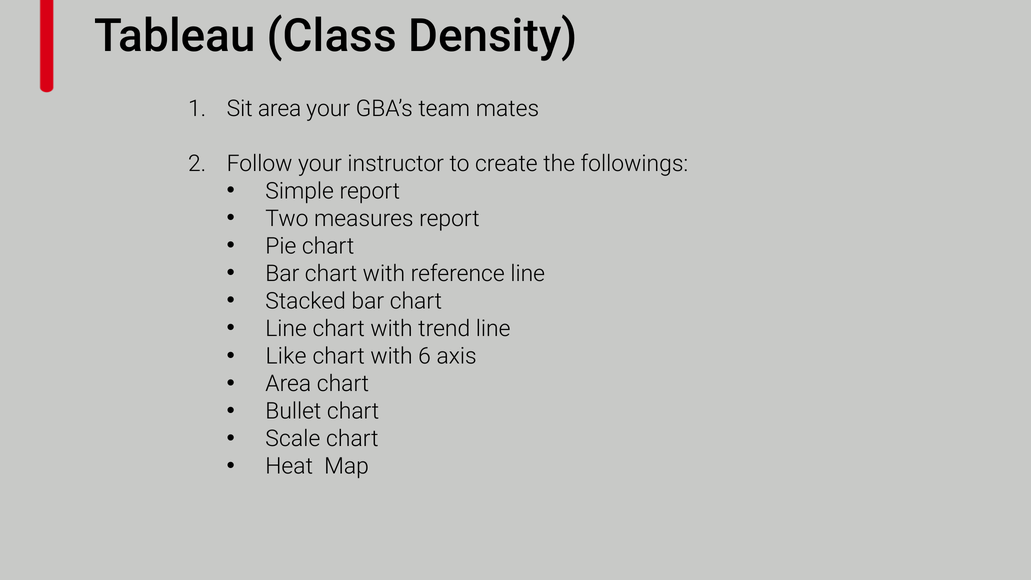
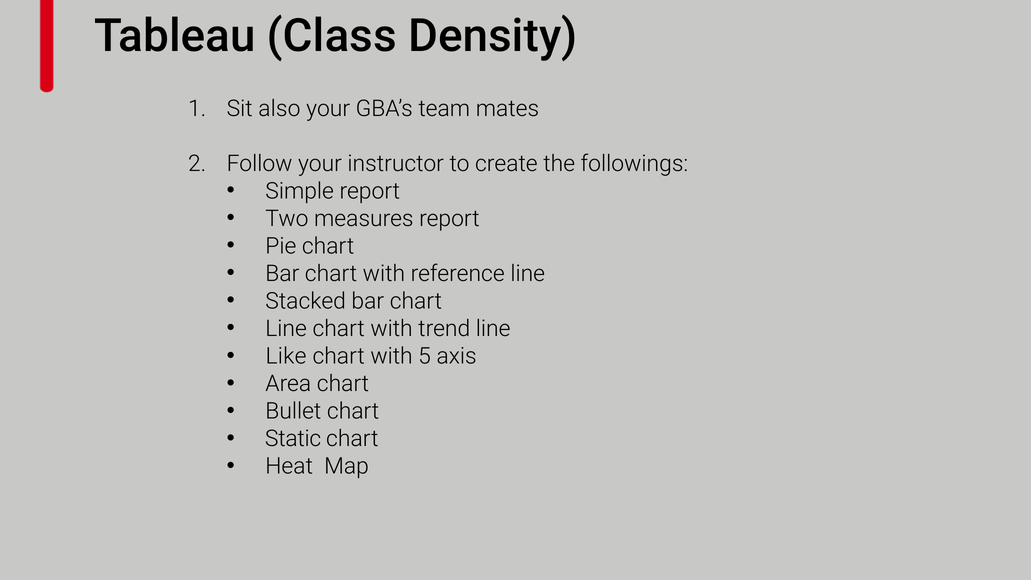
Sit area: area -> also
6: 6 -> 5
Scale: Scale -> Static
